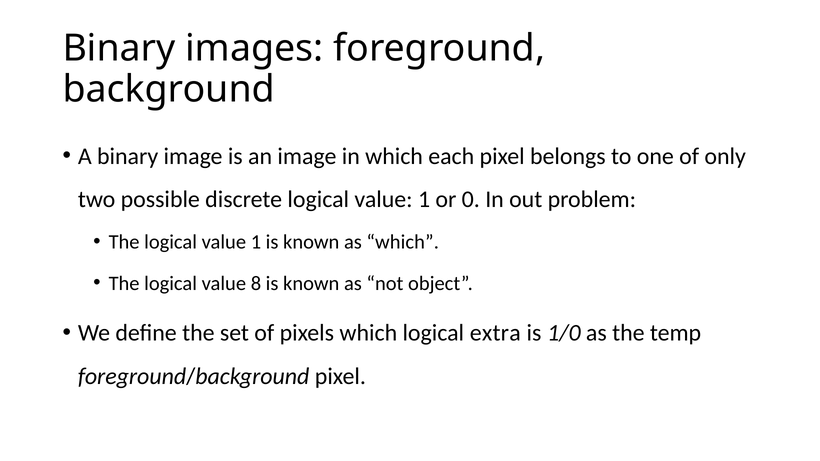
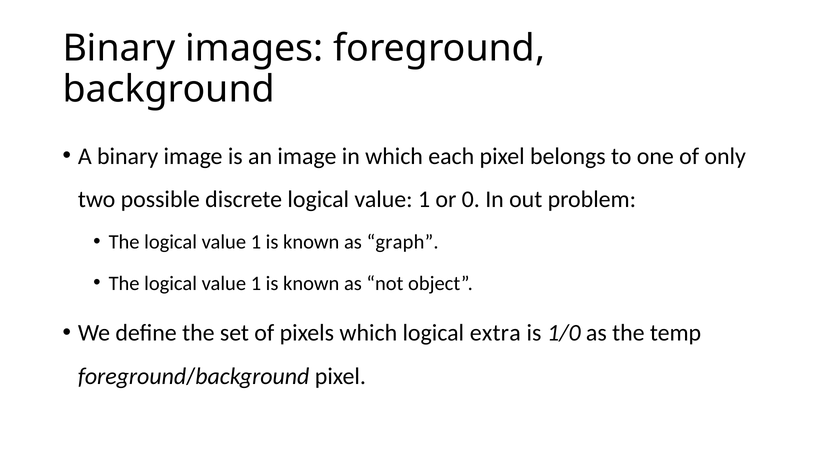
as which: which -> graph
8 at (256, 283): 8 -> 1
